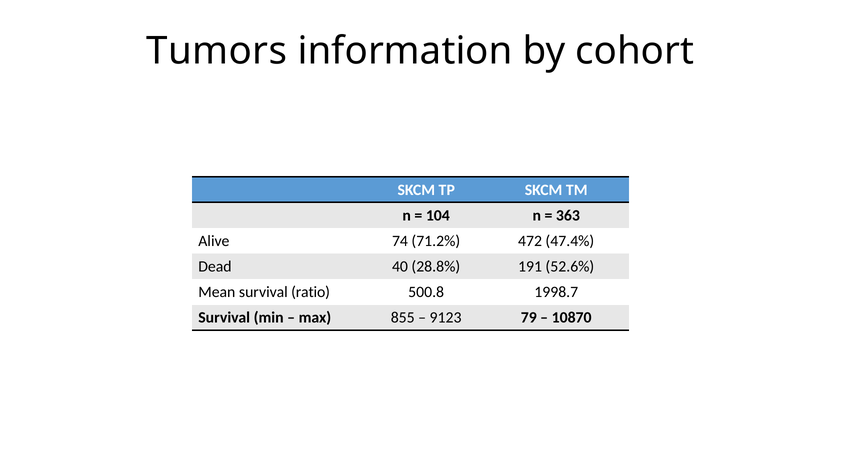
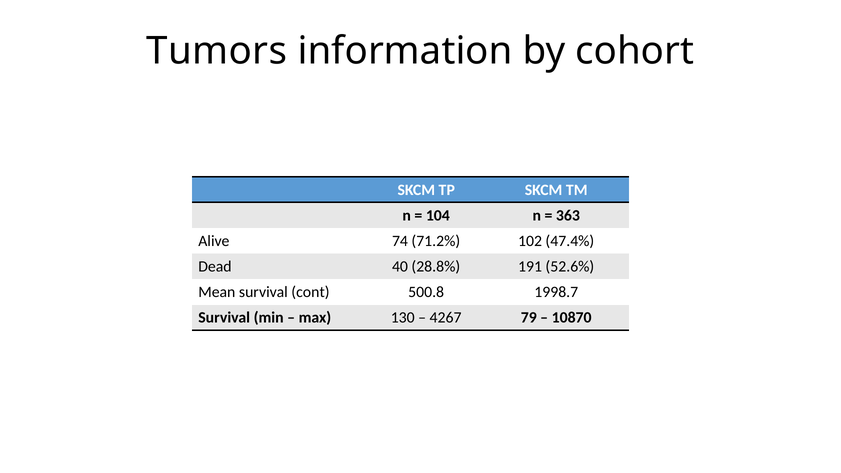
472: 472 -> 102
ratio: ratio -> cont
855: 855 -> 130
9123: 9123 -> 4267
